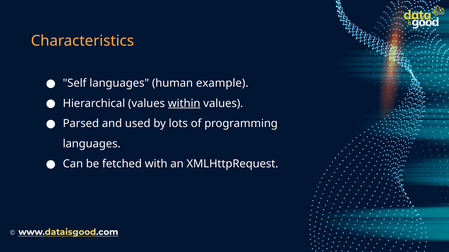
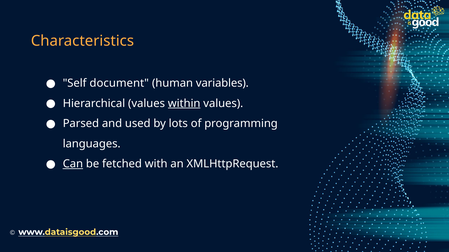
Self languages: languages -> document
example: example -> variables
Can underline: none -> present
